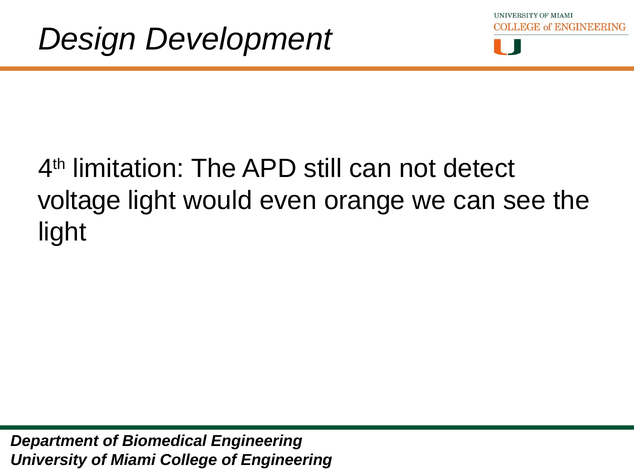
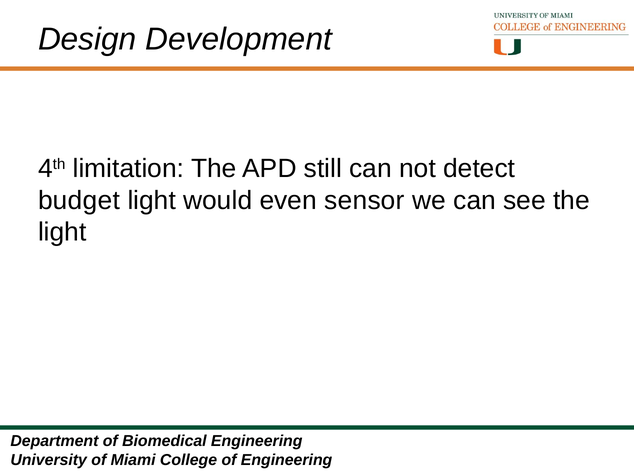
voltage: voltage -> budget
orange: orange -> sensor
